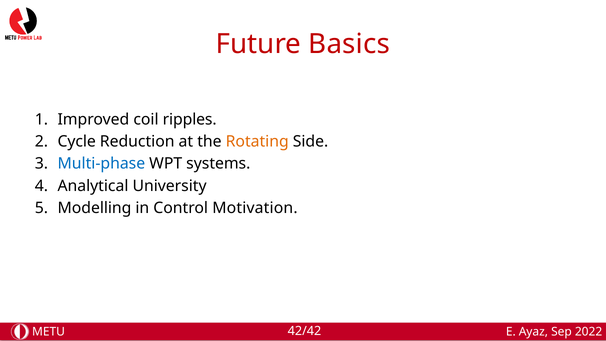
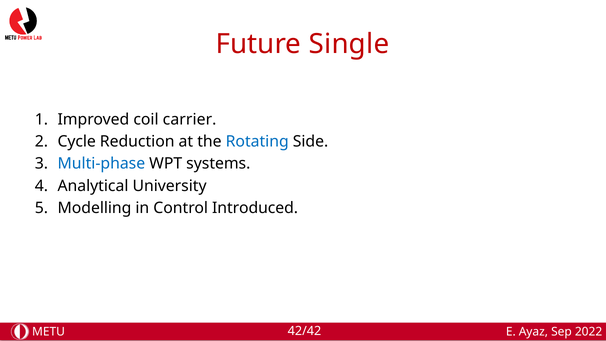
Basics: Basics -> Single
ripples: ripples -> carrier
Rotating colour: orange -> blue
Motivation: Motivation -> Introduced
